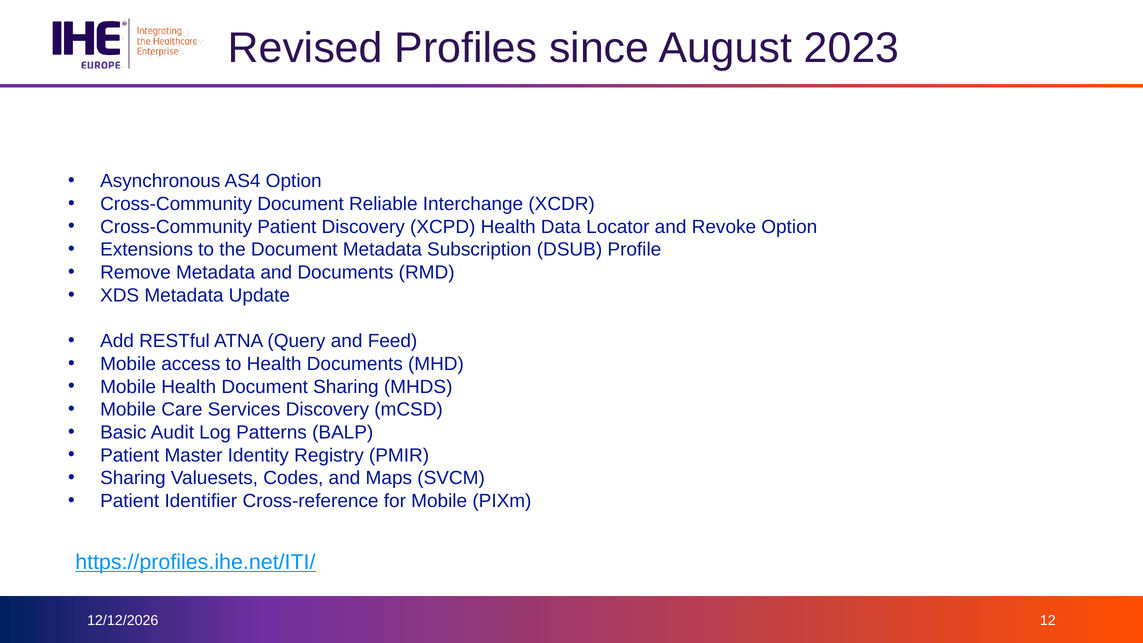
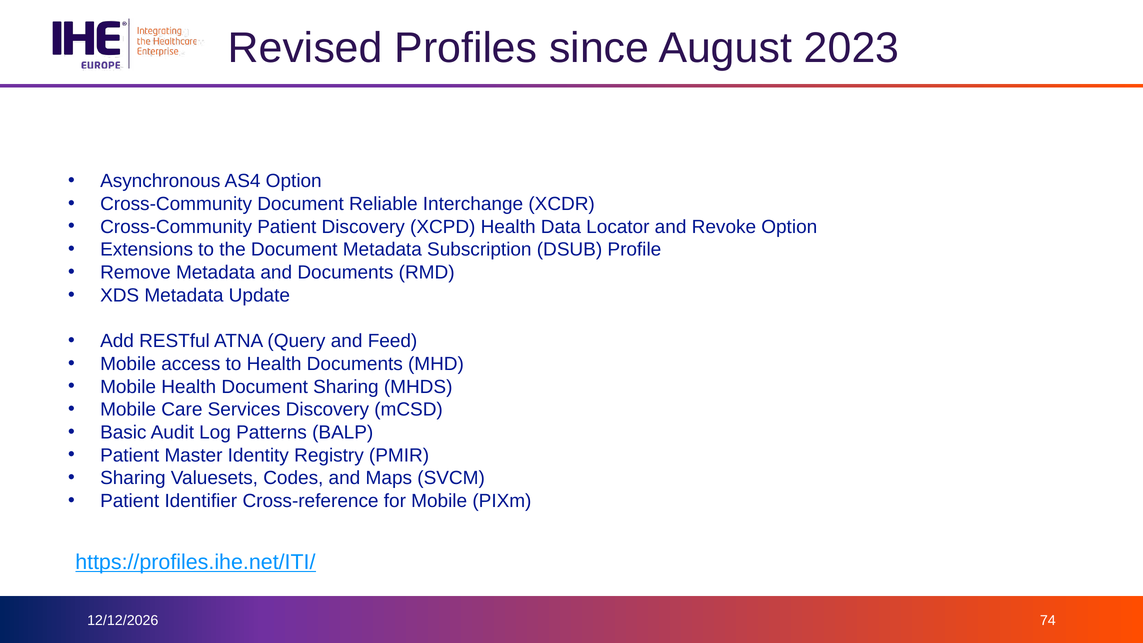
12: 12 -> 74
